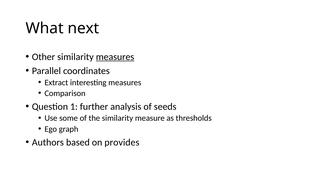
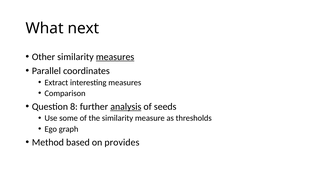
1: 1 -> 8
analysis underline: none -> present
Authors: Authors -> Method
